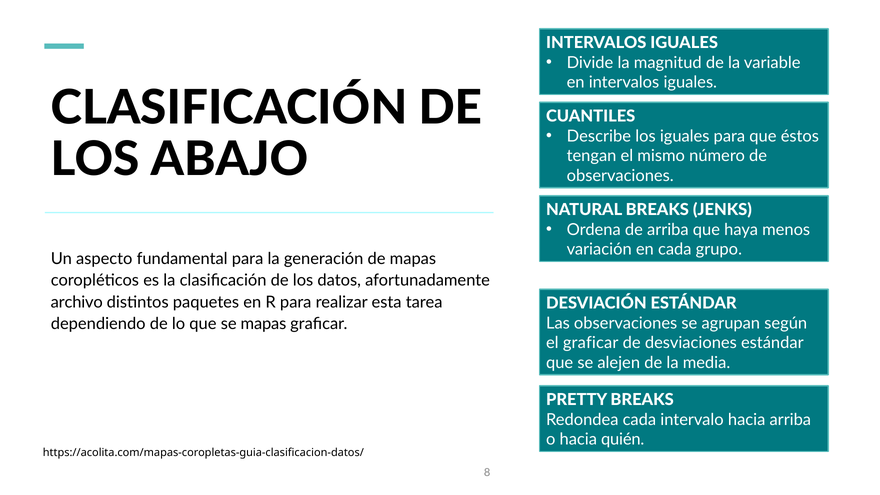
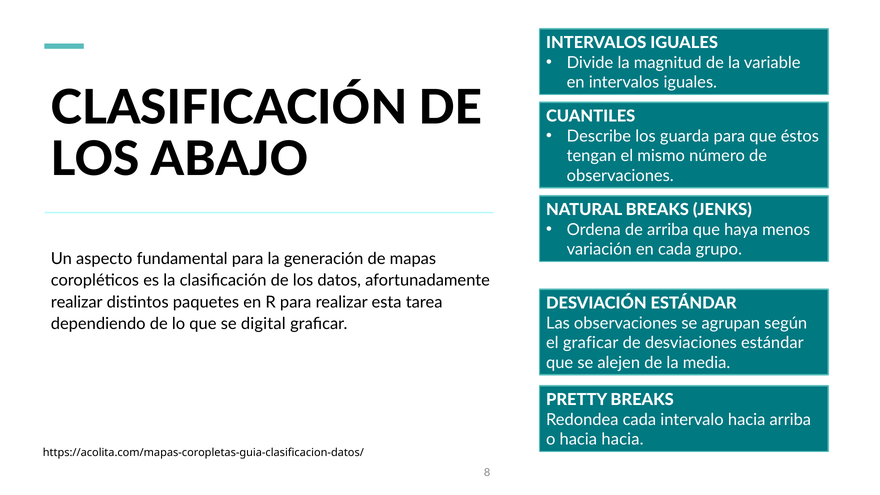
los iguales: iguales -> guarda
archivo at (77, 302): archivo -> realizar
se mapas: mapas -> digital
hacia quién: quién -> hacia
